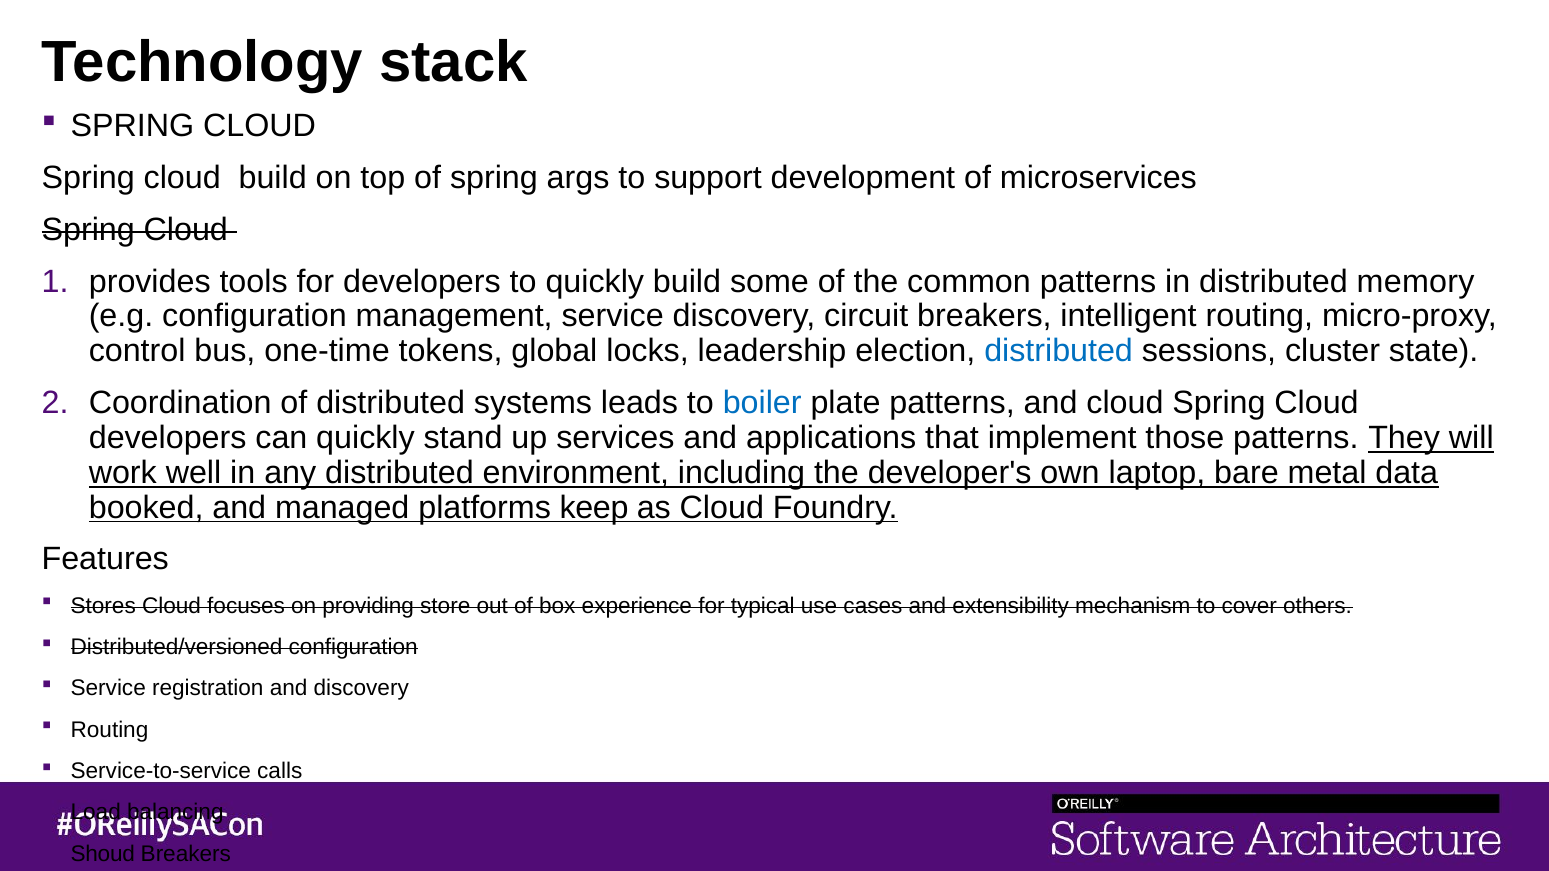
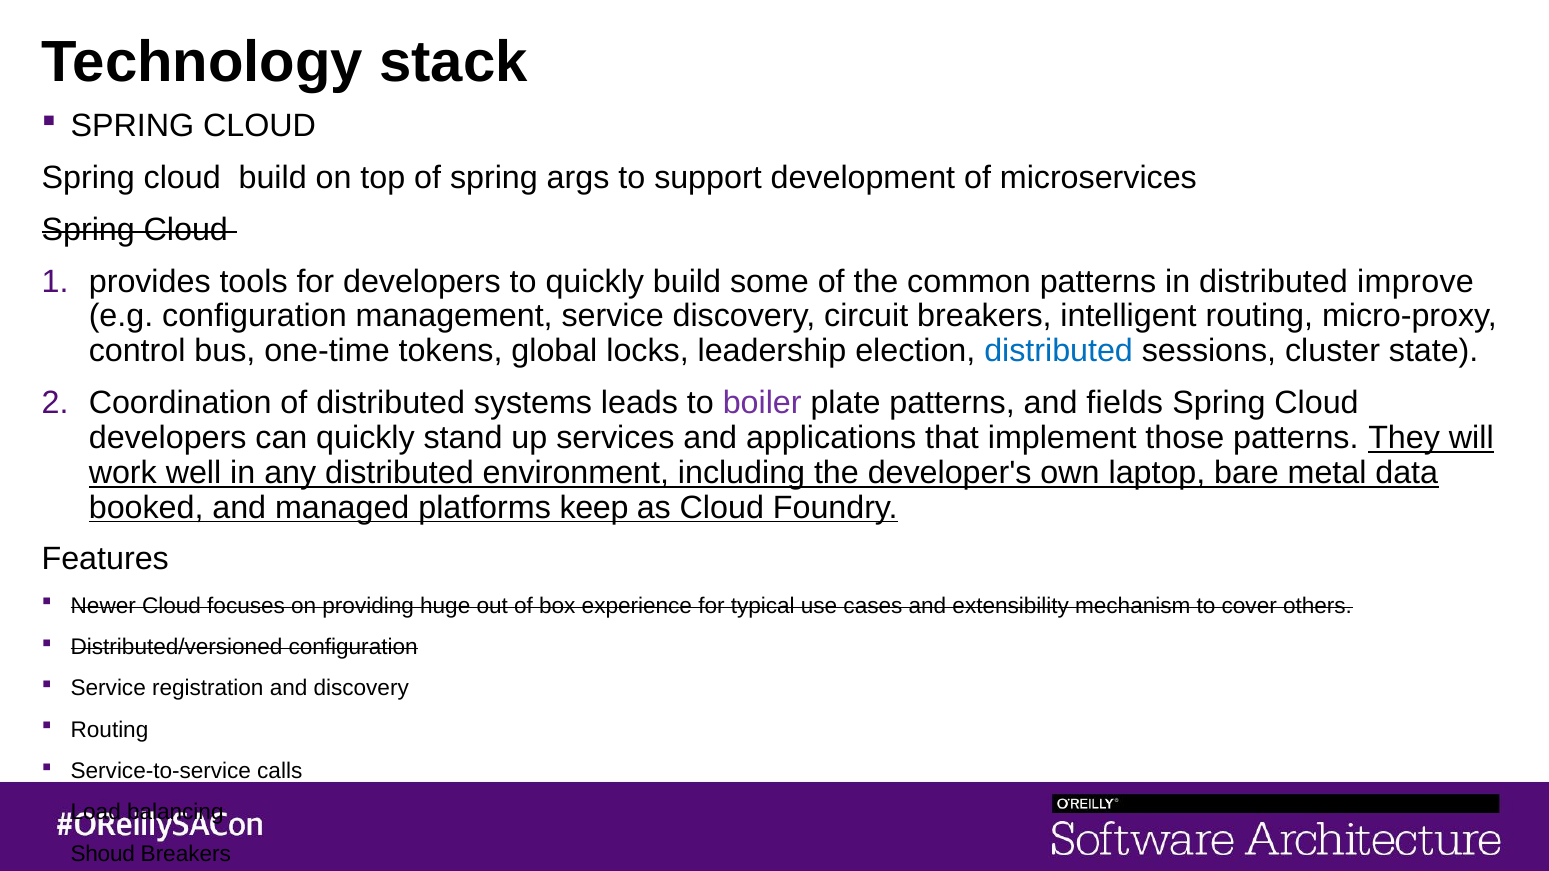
memory: memory -> improve
boiler colour: blue -> purple
and cloud: cloud -> fields
Stores: Stores -> Newer
store: store -> huge
